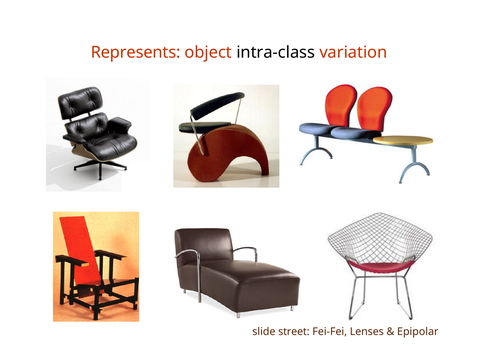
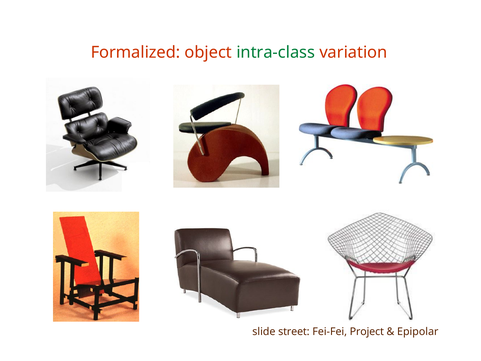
Represents: Represents -> Formalized
intra-class colour: black -> green
Lenses: Lenses -> Project
